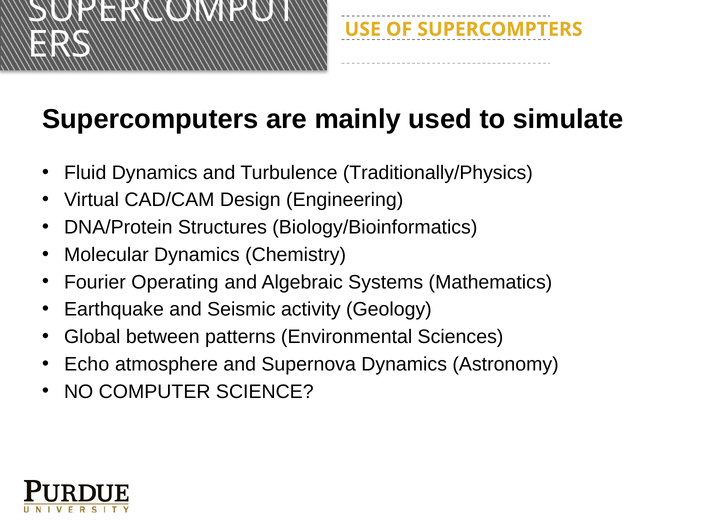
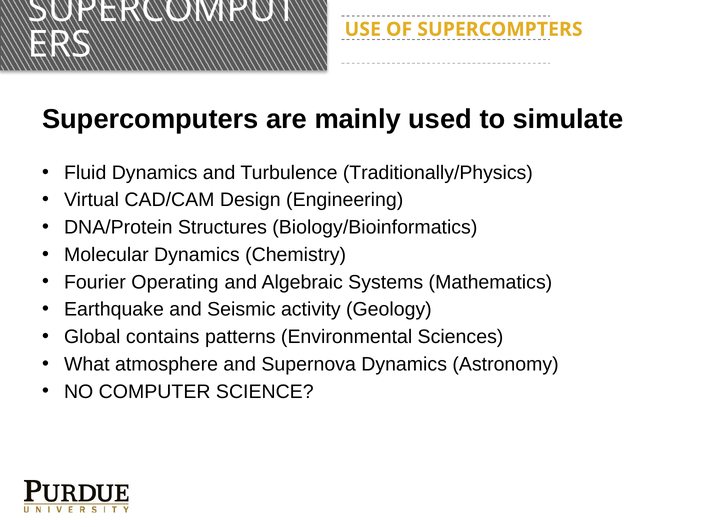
between: between -> contains
Echo: Echo -> What
